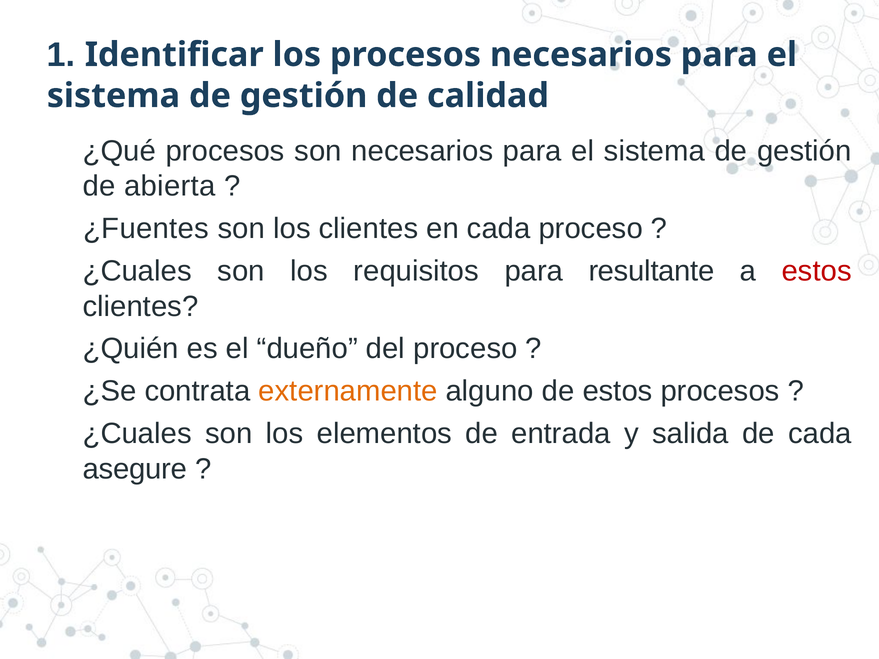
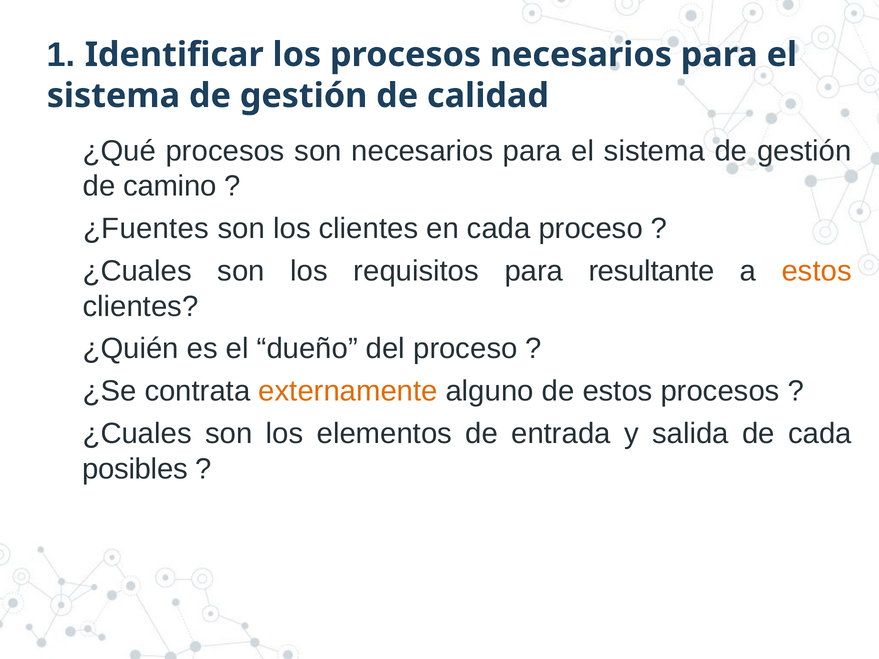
abierta: abierta -> camino
estos at (817, 271) colour: red -> orange
asegure: asegure -> posibles
